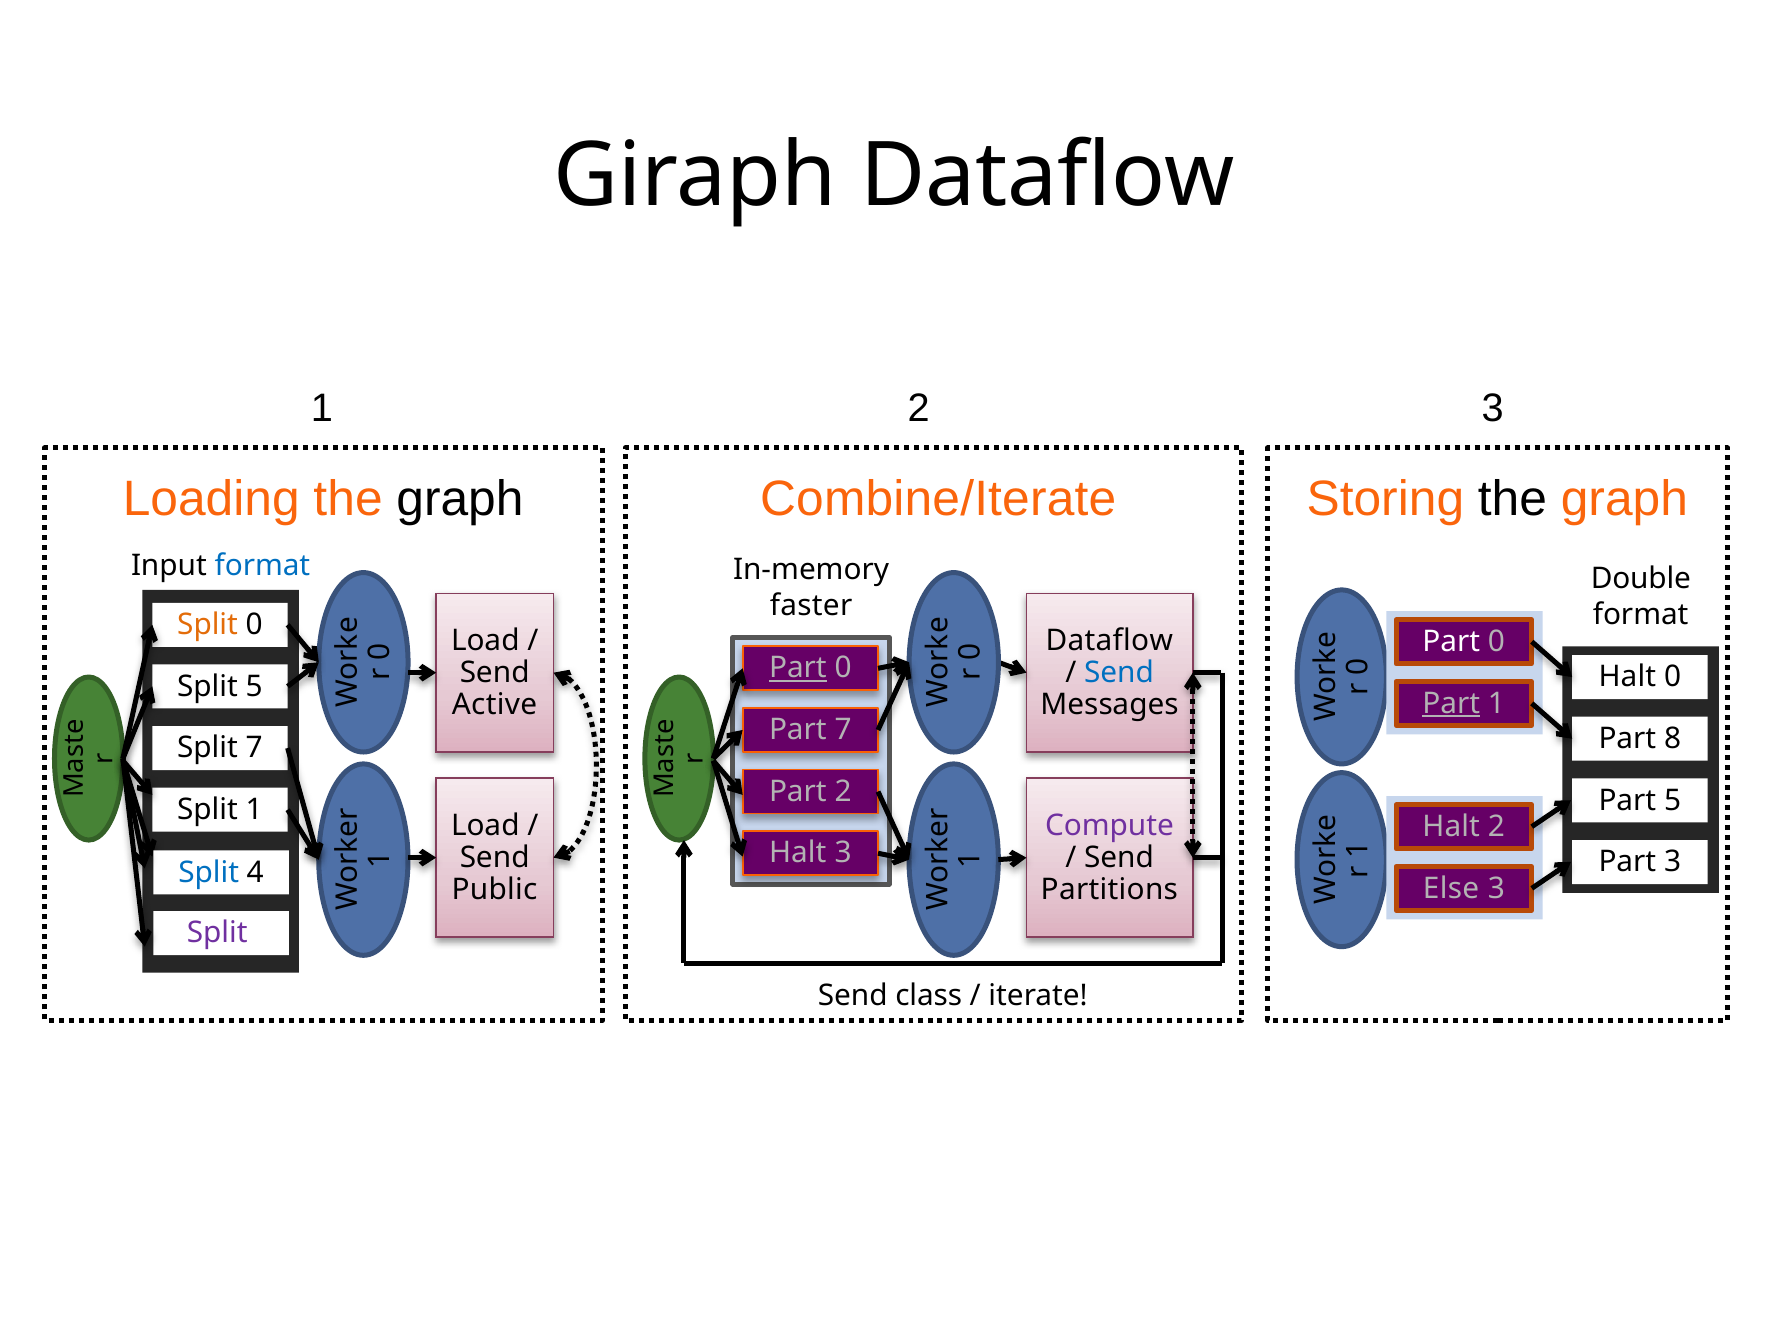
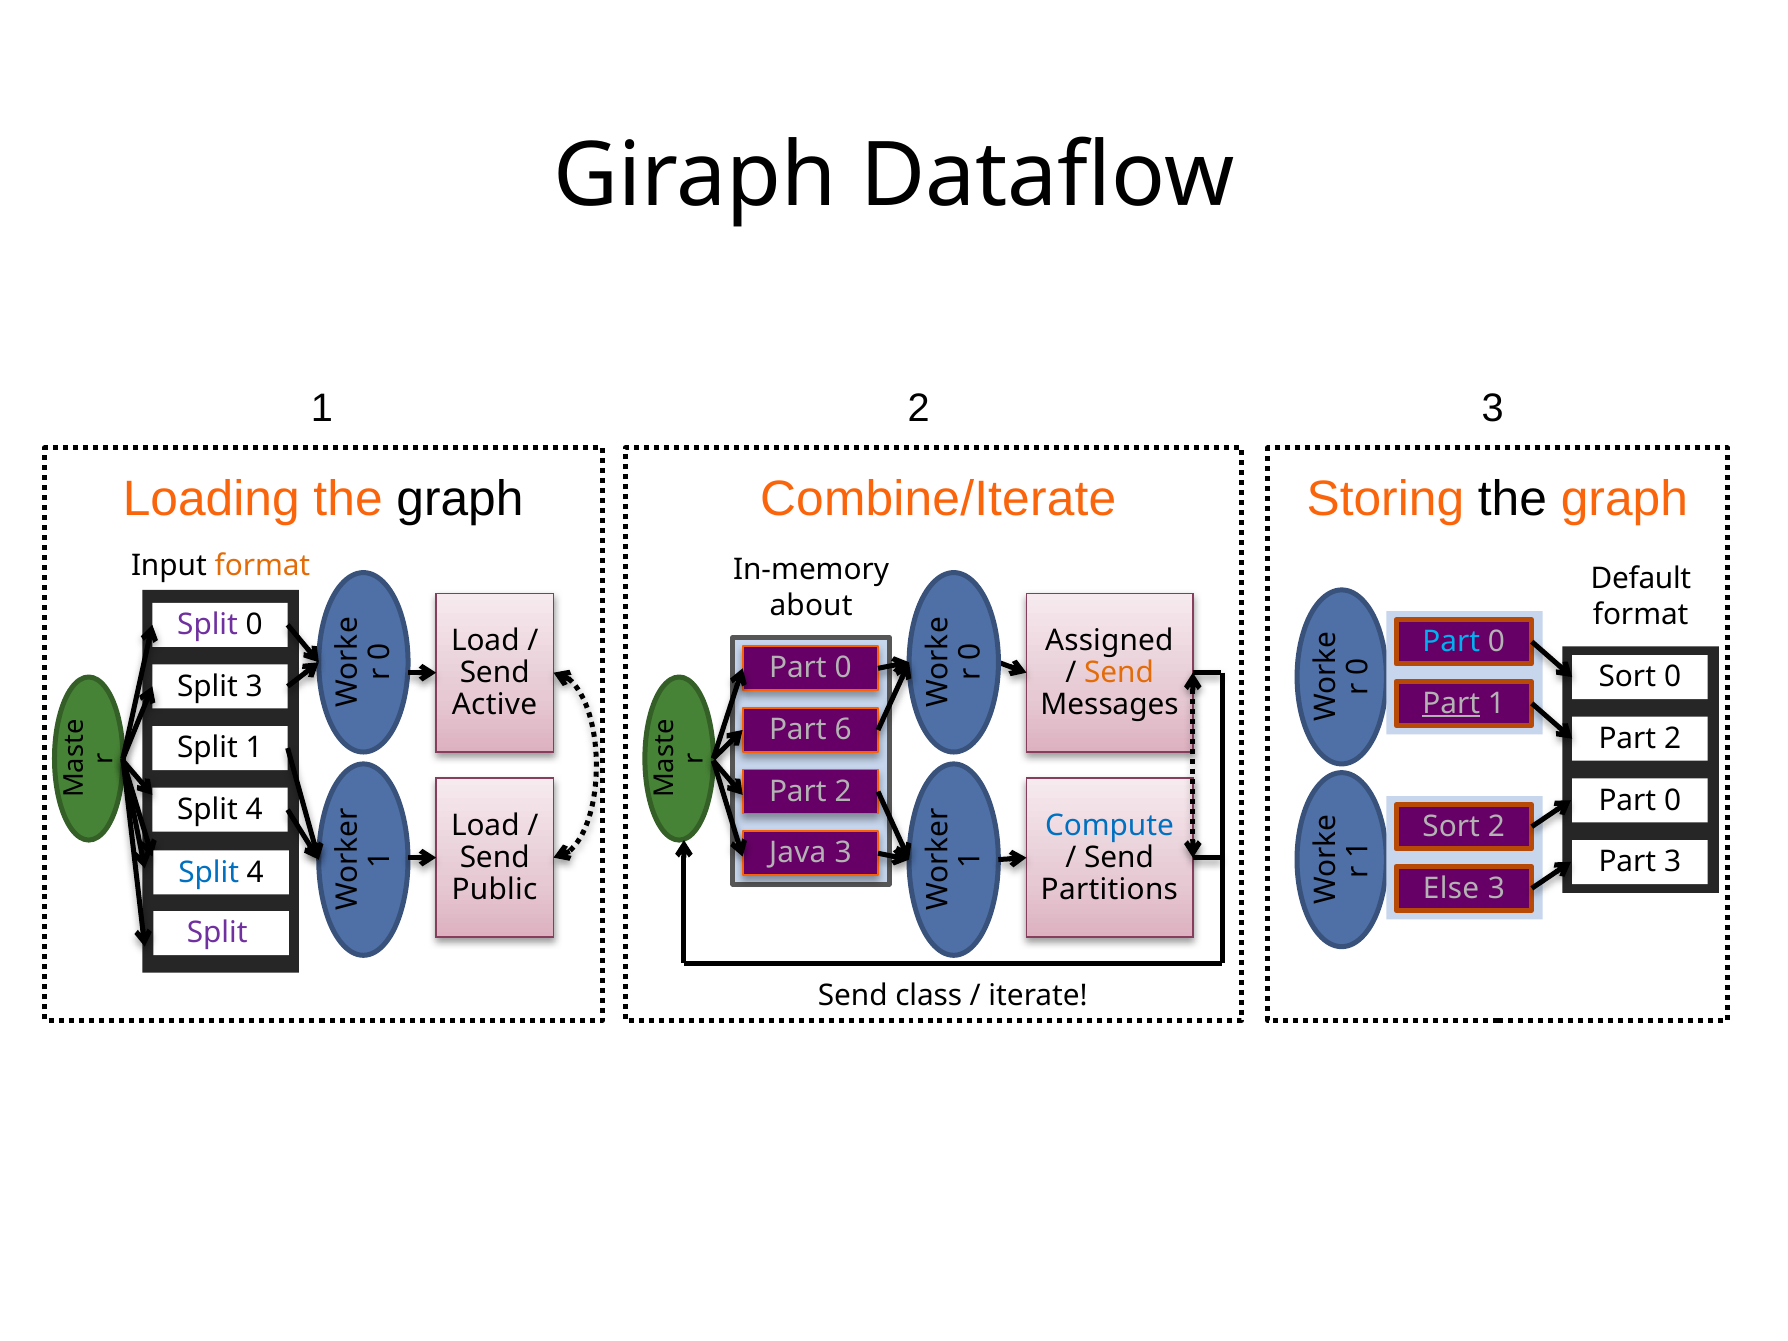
format at (262, 566) colour: blue -> orange
Double: Double -> Default
faster: faster -> about
Split at (208, 625) colour: orange -> purple
Dataflow at (1109, 640): Dataflow -> Assigned
Part at (1451, 642) colour: white -> light blue
Part at (798, 668) underline: present -> none
Send at (1119, 672) colour: blue -> orange
Halt at (1627, 677): Halt -> Sort
Split 5: 5 -> 3
Part 7: 7 -> 6
8 at (1673, 739): 8 -> 2
Split 7: 7 -> 1
5 at (1673, 800): 5 -> 0
1 at (254, 810): 1 -> 4
Compute colour: purple -> blue
Halt at (1451, 827): Halt -> Sort
Halt at (798, 853): Halt -> Java
